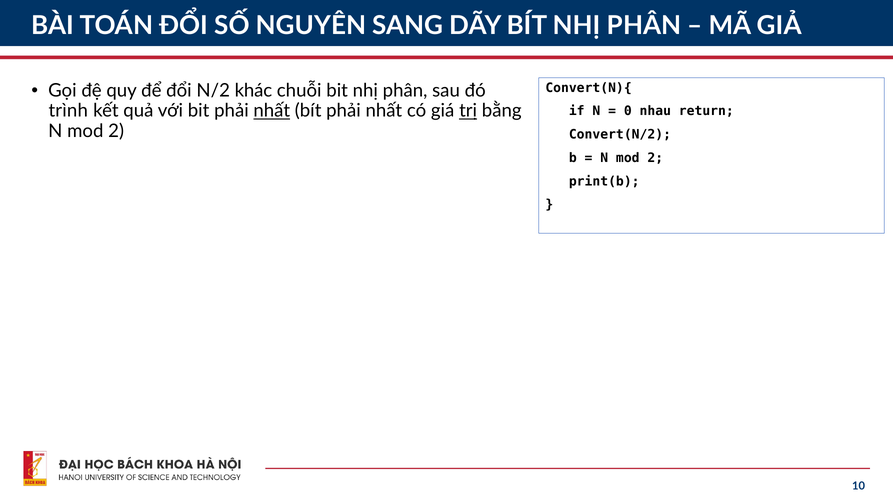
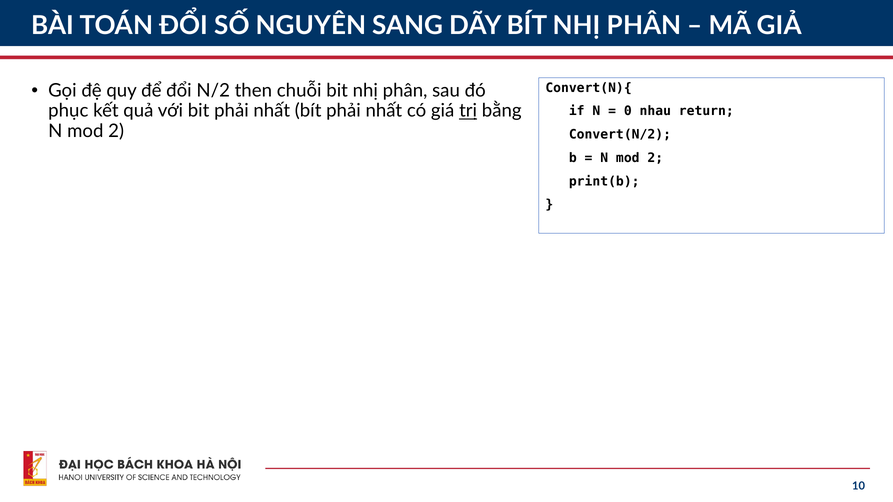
khác: khác -> then
trình: trình -> phục
nhất at (272, 111) underline: present -> none
